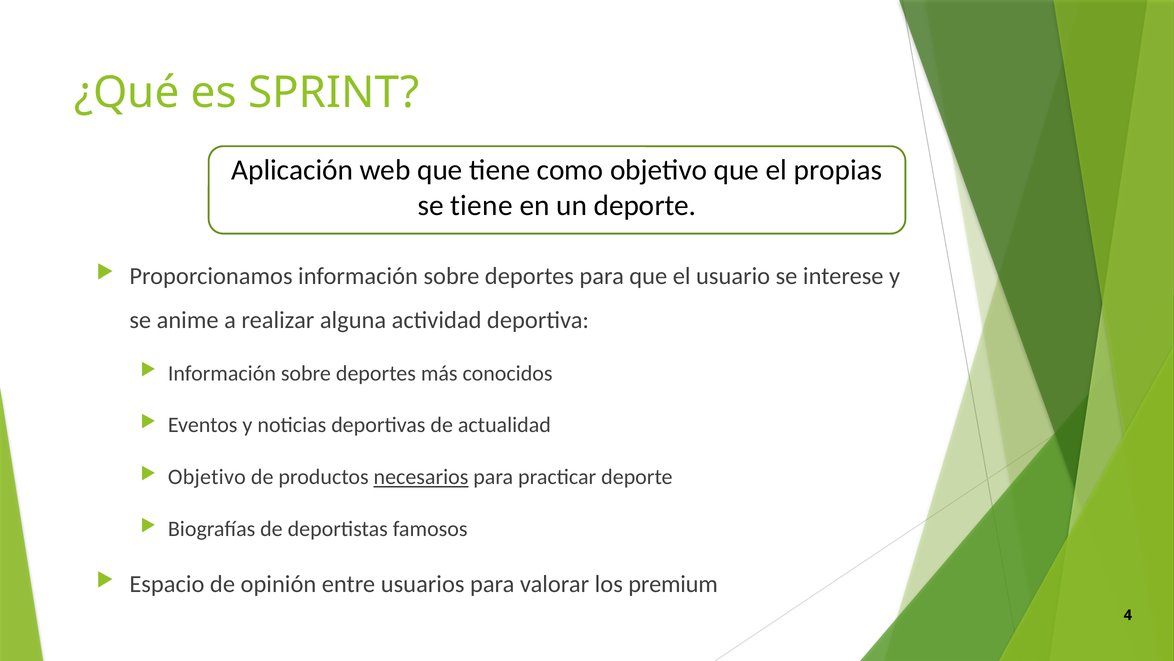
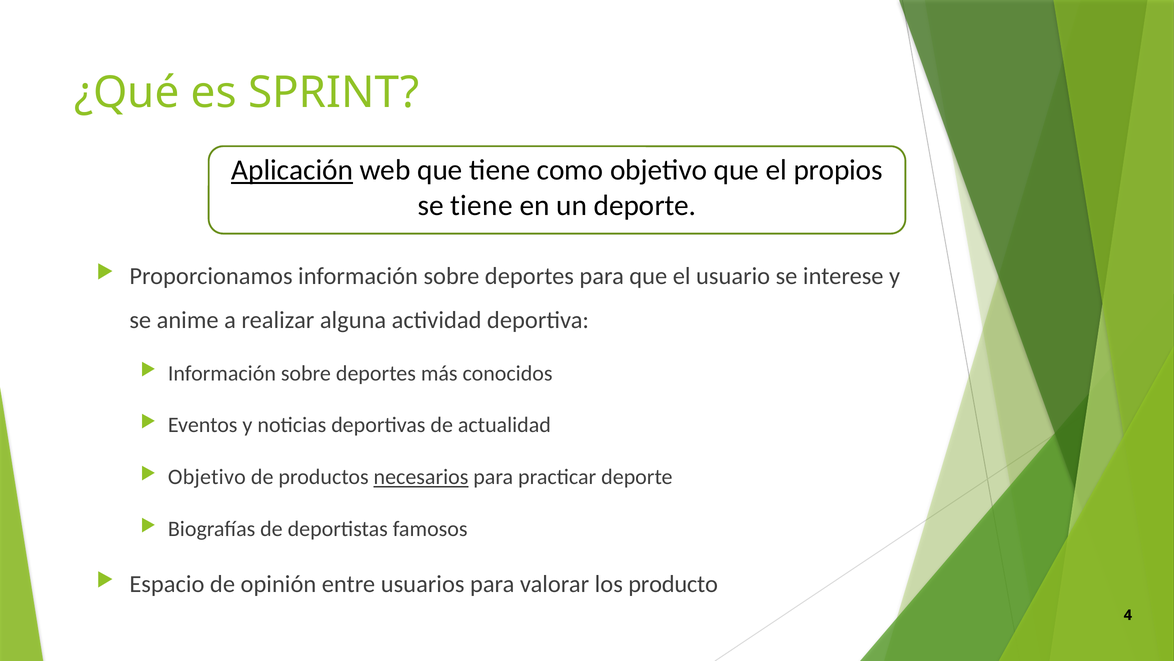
Aplicación underline: none -> present
propias: propias -> propios
premium: premium -> producto
